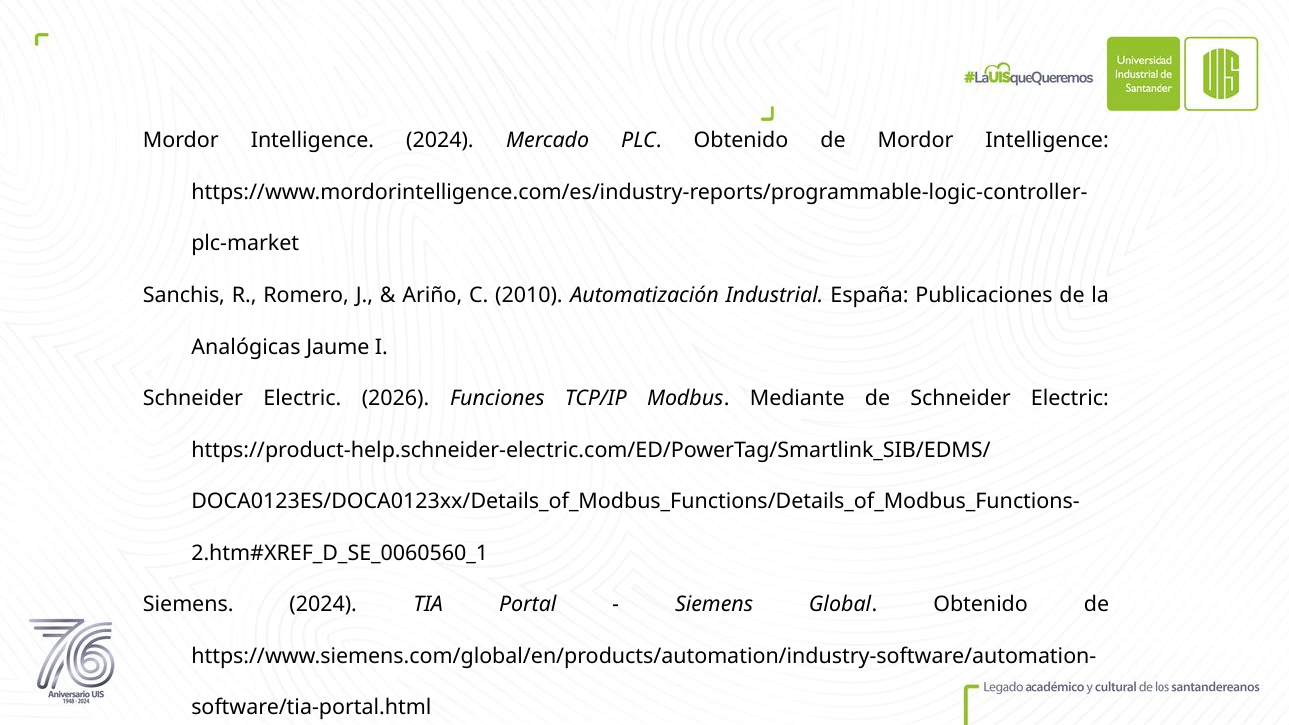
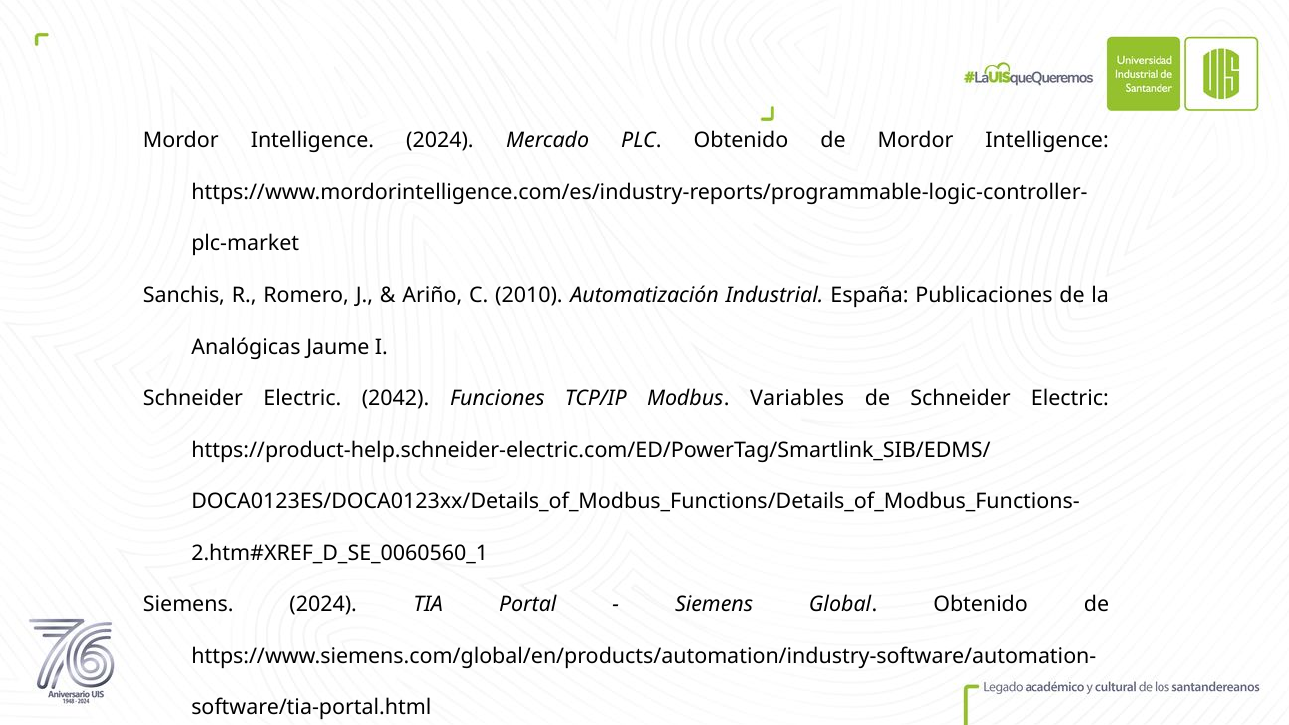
2026: 2026 -> 2042
Mediante: Mediante -> Variables
